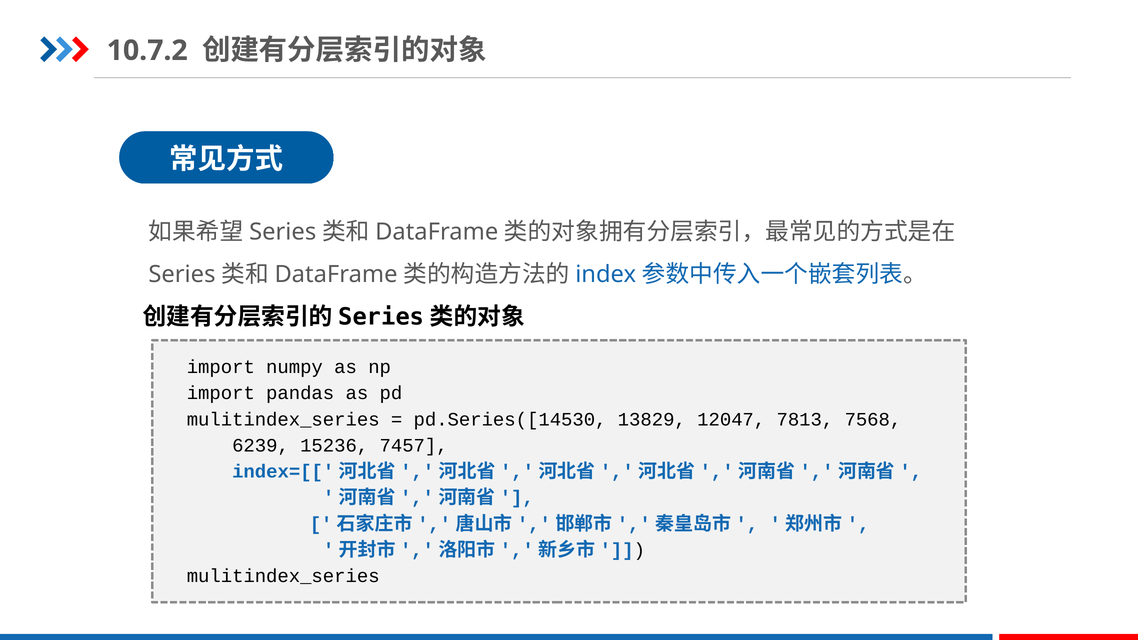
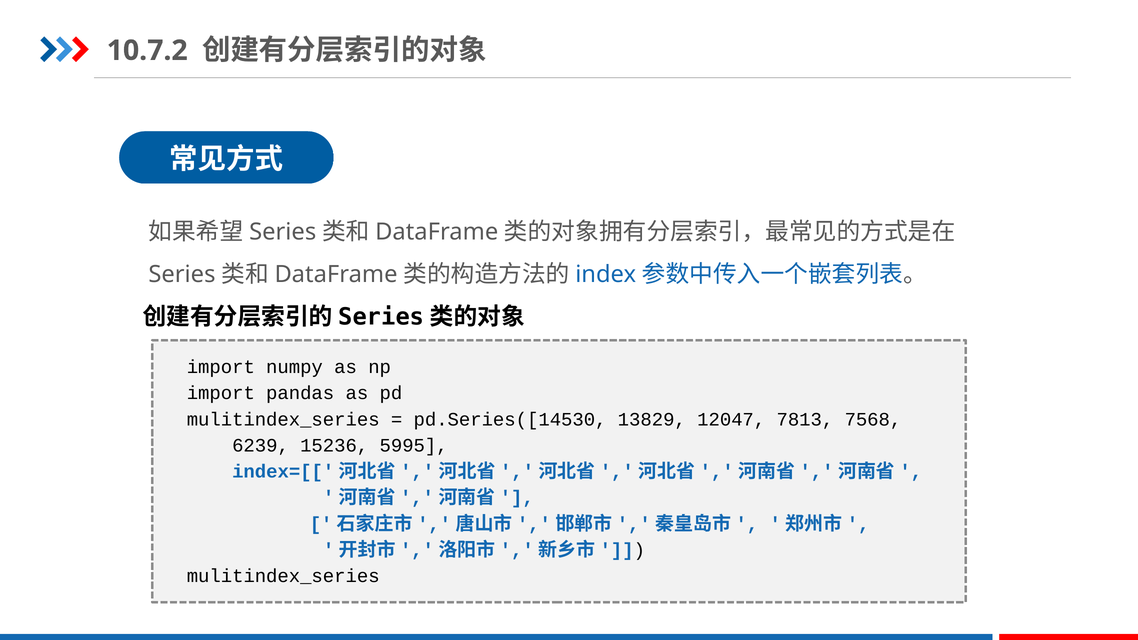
7457: 7457 -> 5995
